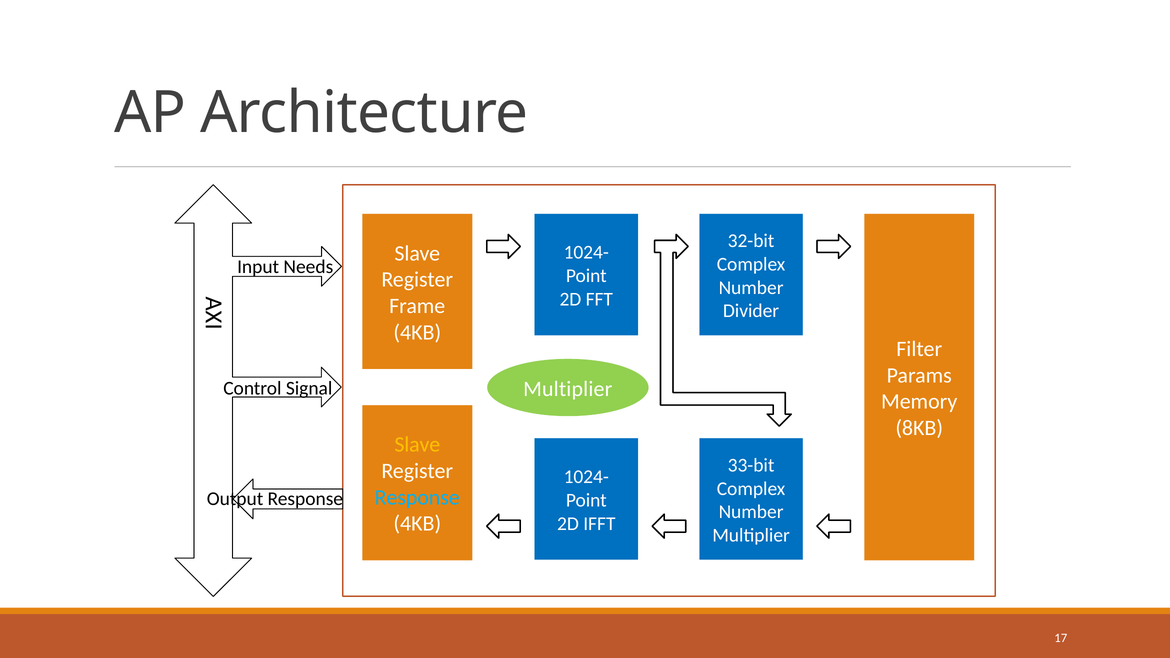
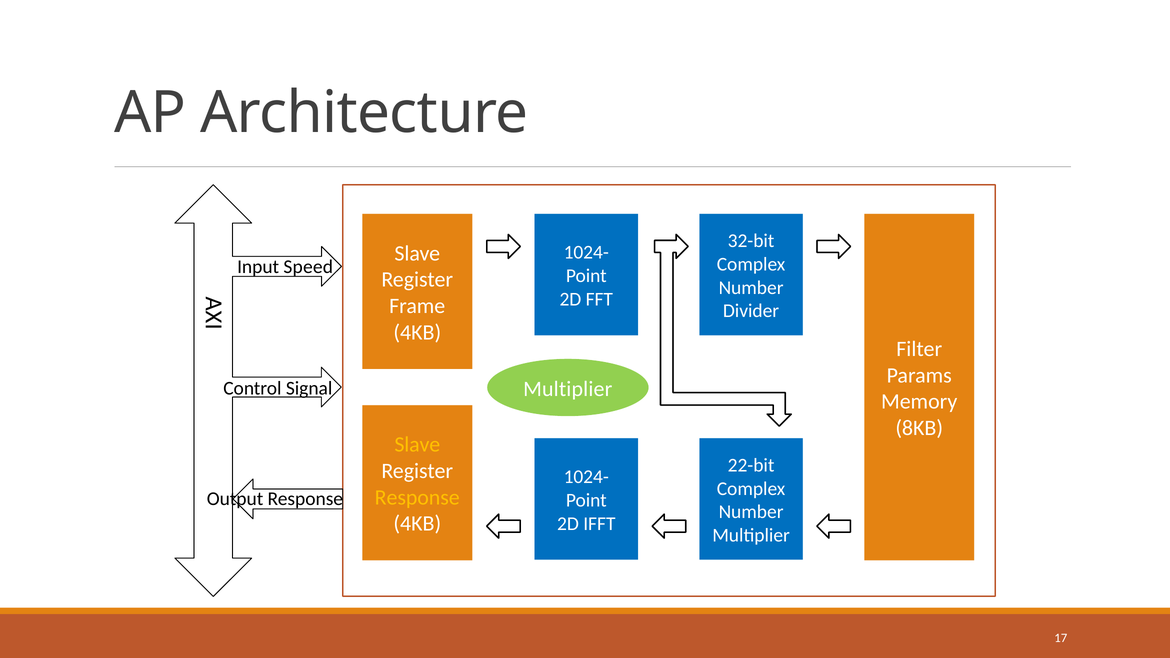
Needs: Needs -> Speed
33-bit: 33-bit -> 22-bit
Response at (417, 497) colour: light blue -> yellow
